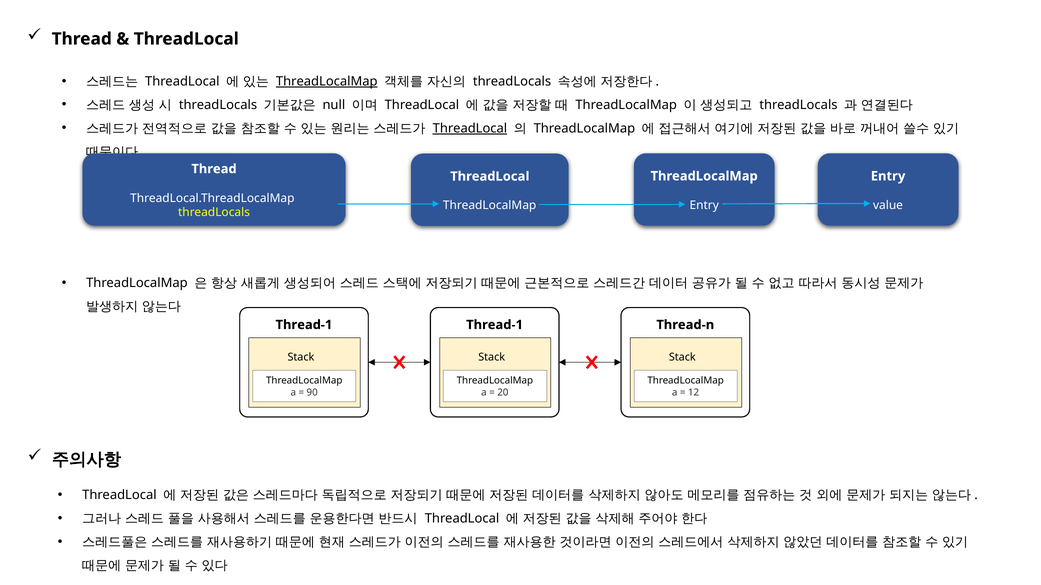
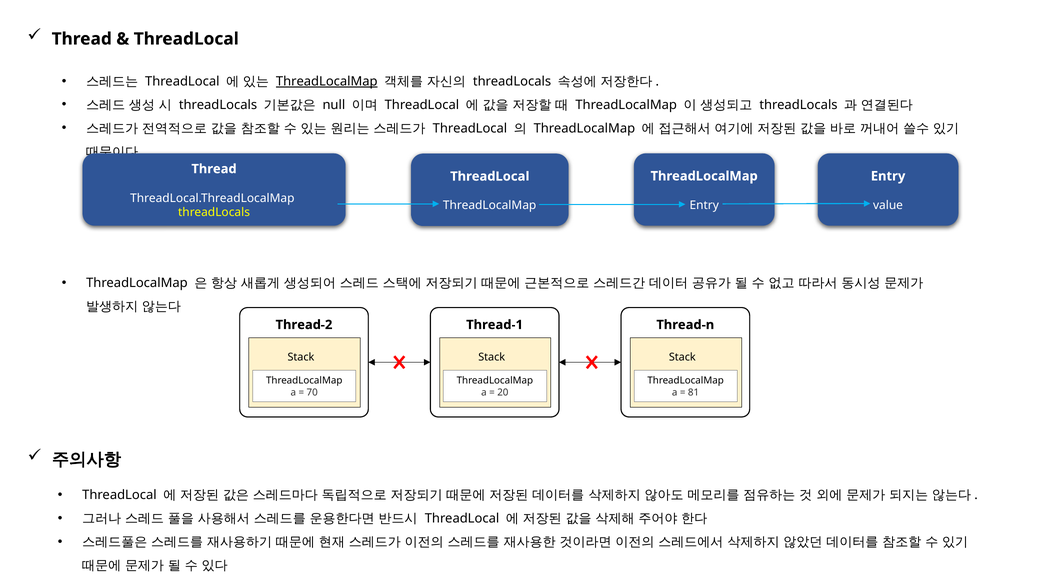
ThreadLocal at (470, 128) underline: present -> none
Thread-1 at (304, 325): Thread-1 -> Thread-2
90: 90 -> 70
12: 12 -> 81
